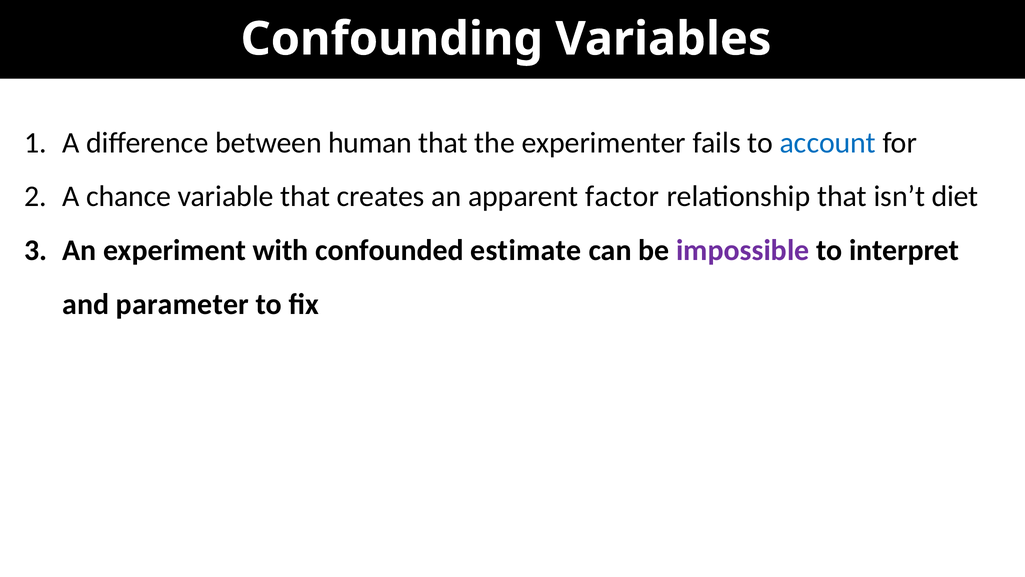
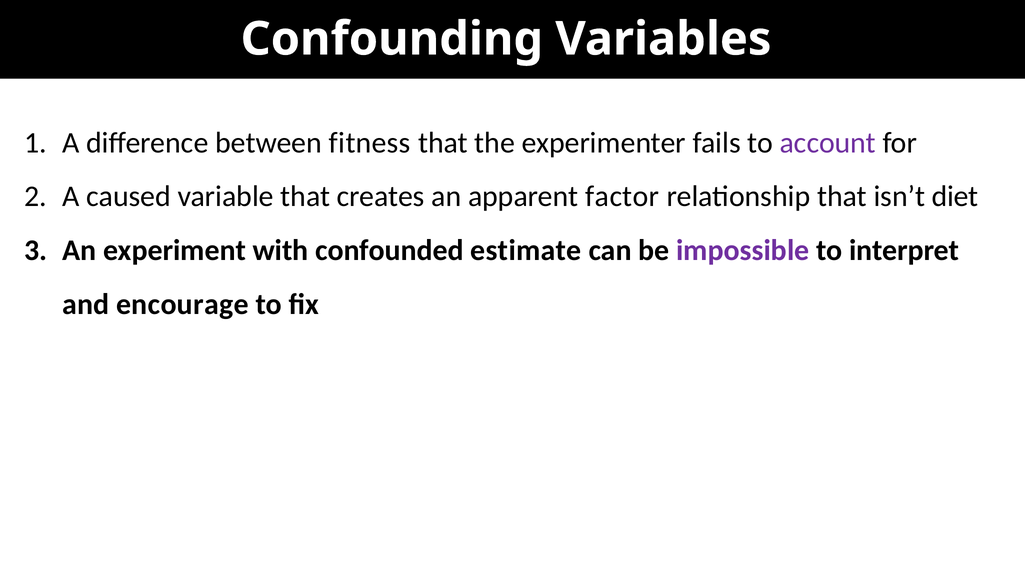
human: human -> fitness
account colour: blue -> purple
chance: chance -> caused
parameter: parameter -> encourage
